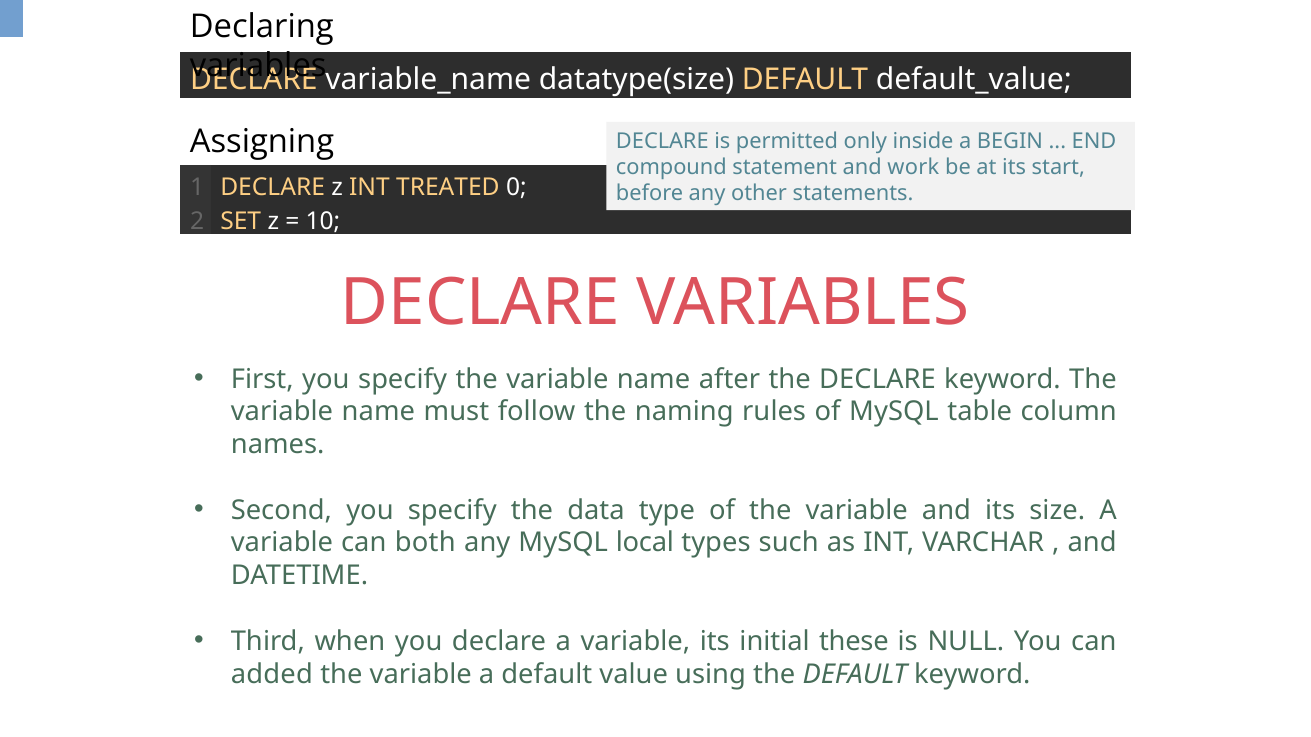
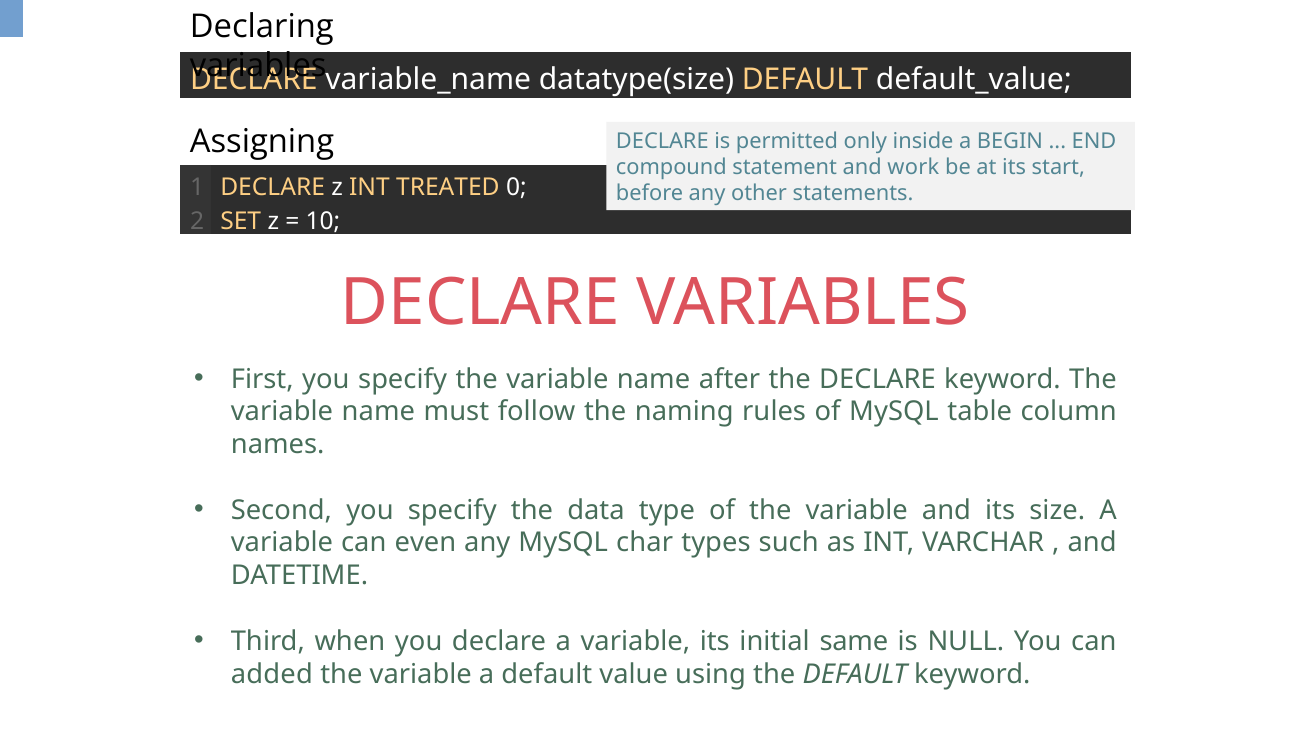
both: both -> even
local: local -> char
these: these -> same
